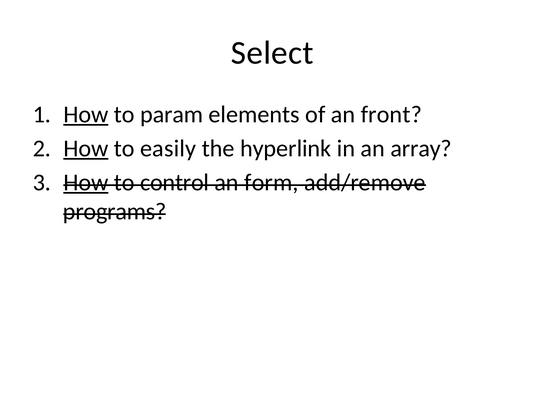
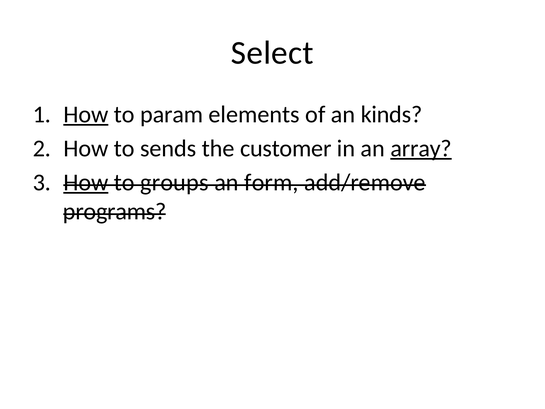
front: front -> kinds
How at (86, 148) underline: present -> none
easily: easily -> sends
hyperlink: hyperlink -> customer
array underline: none -> present
control: control -> groups
